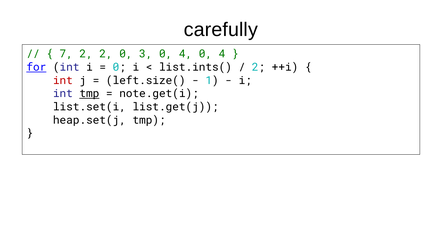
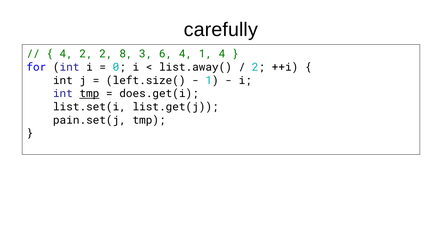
7 at (66, 54): 7 -> 4
2 0: 0 -> 8
3 0: 0 -> 6
4 0: 0 -> 1
for underline: present -> none
list.ints(: list.ints( -> list.away(
int at (63, 81) colour: red -> black
note.get(i: note.get(i -> does.get(i
heap.set(j: heap.set(j -> pain.set(j
